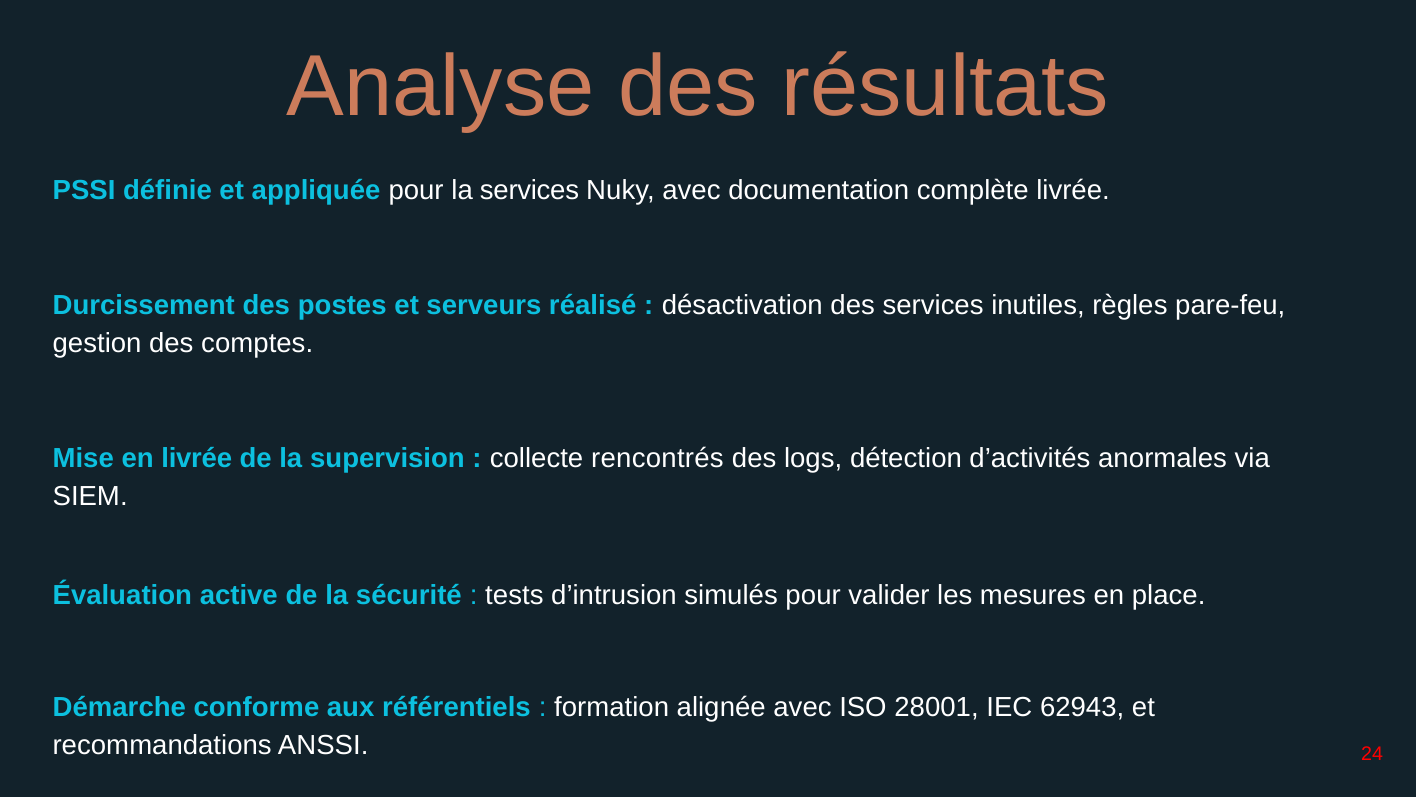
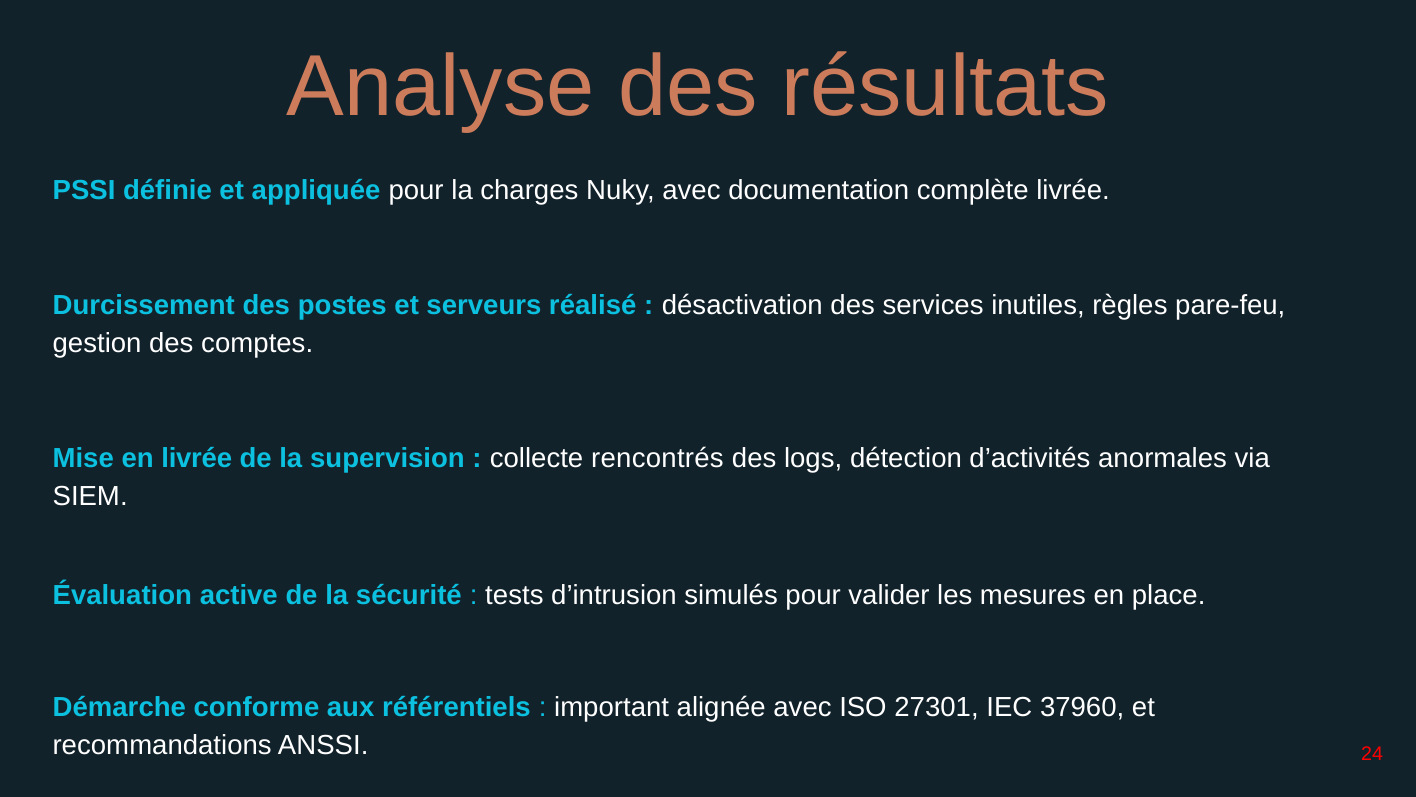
la services: services -> charges
formation: formation -> important
28001: 28001 -> 27301
62943: 62943 -> 37960
